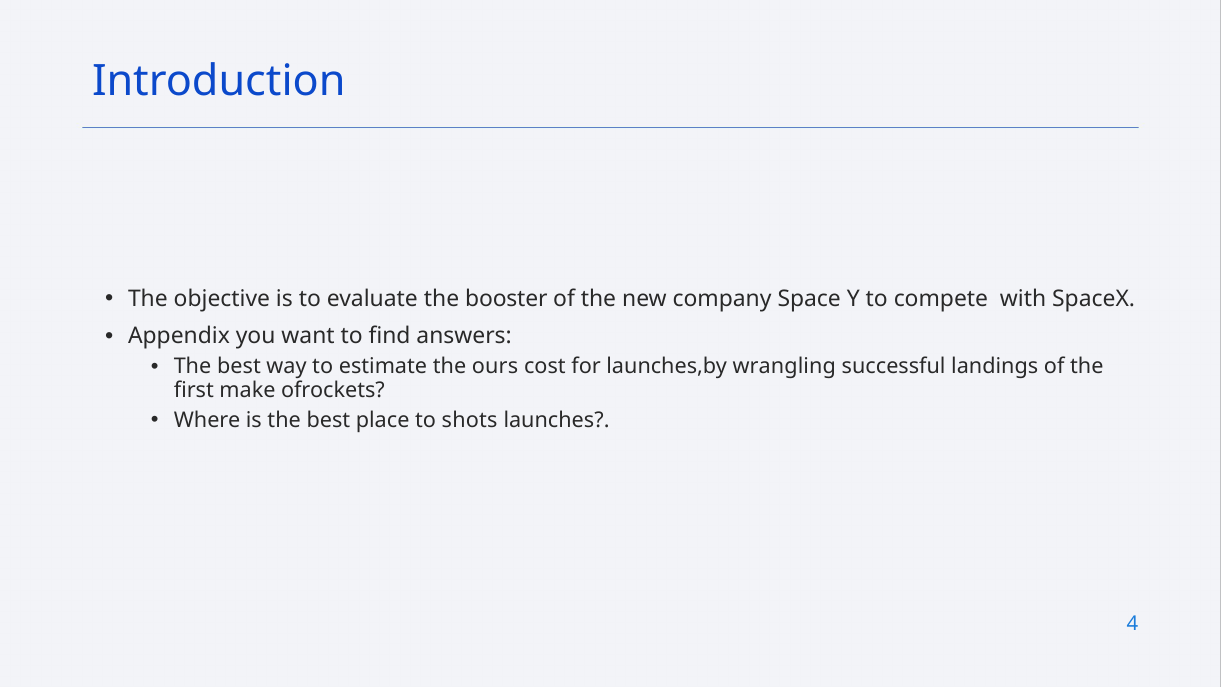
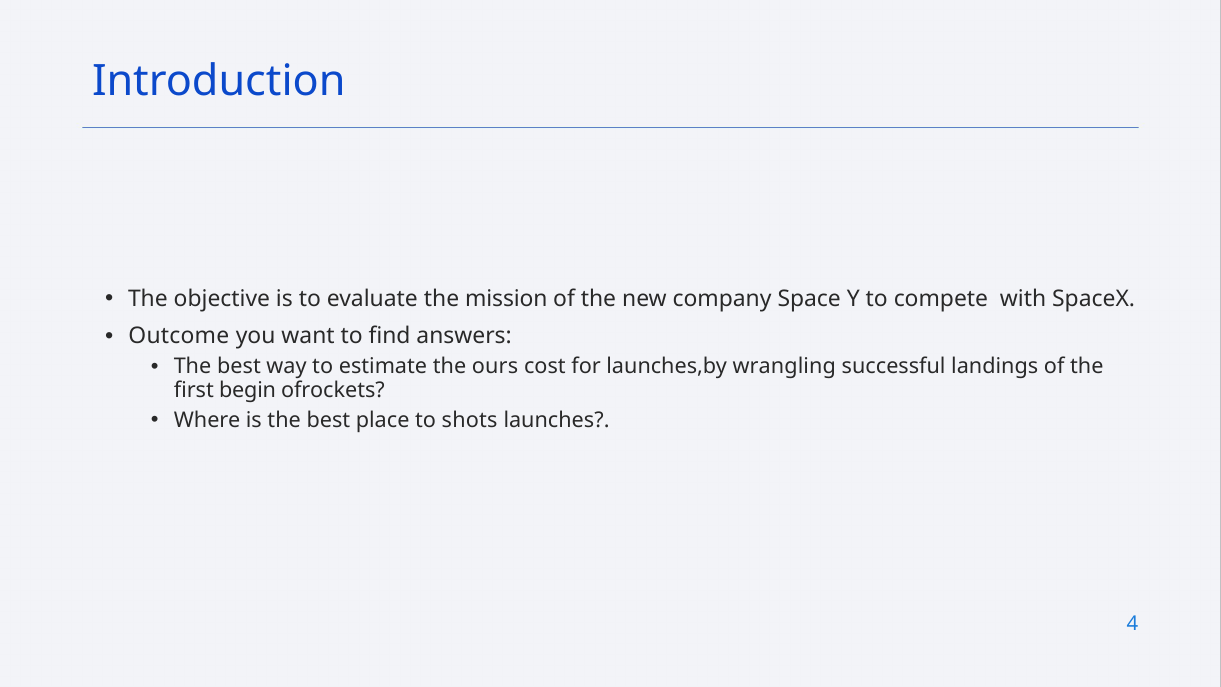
booster: booster -> mission
Appendix: Appendix -> Outcome
make: make -> begin
